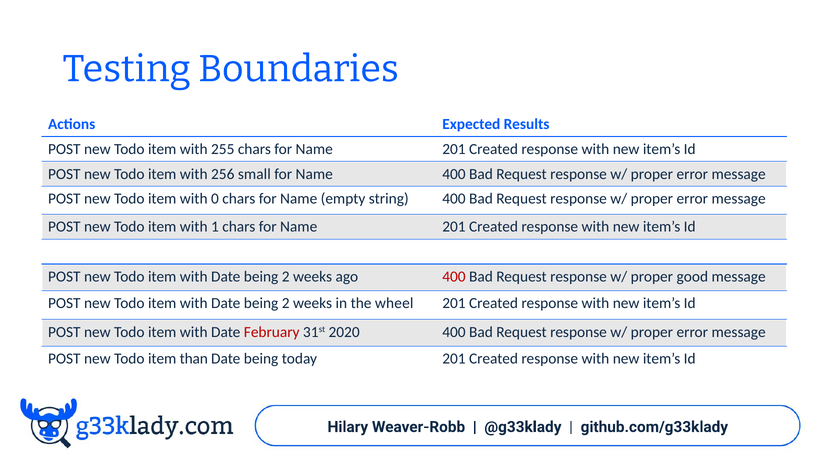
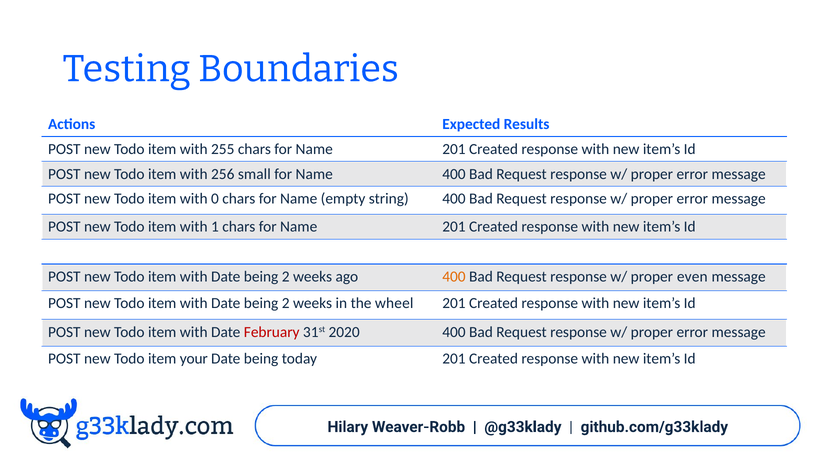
400 at (454, 277) colour: red -> orange
good: good -> even
than: than -> your
